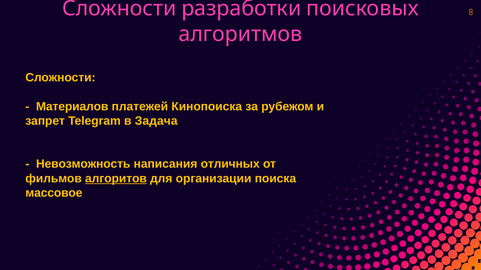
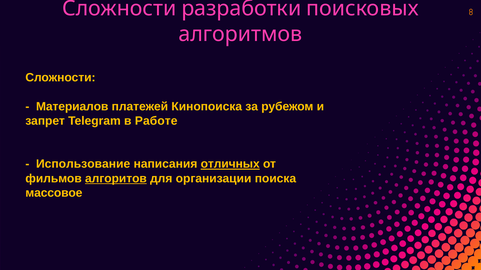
Задача: Задача -> Работе
Невозможность: Невозможность -> Использование
отличных underline: none -> present
